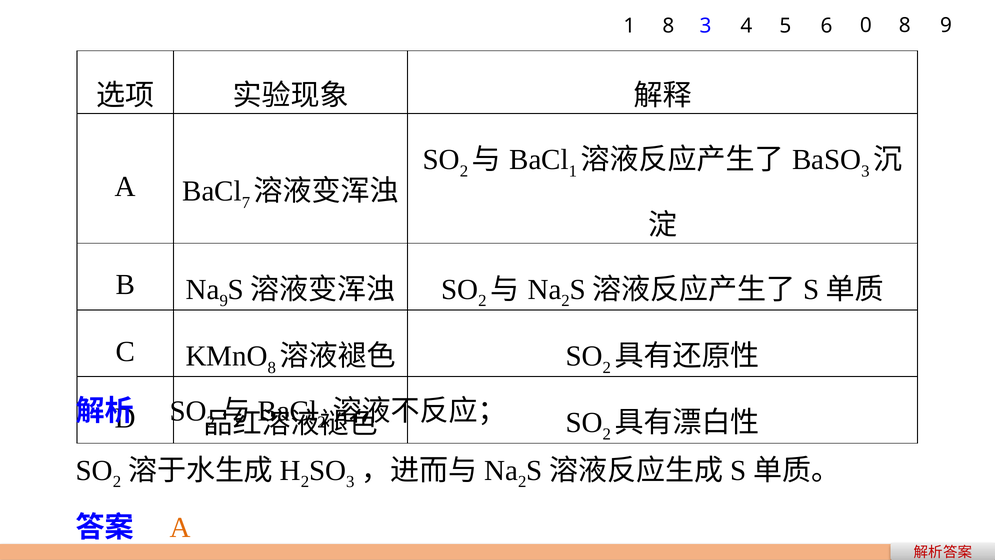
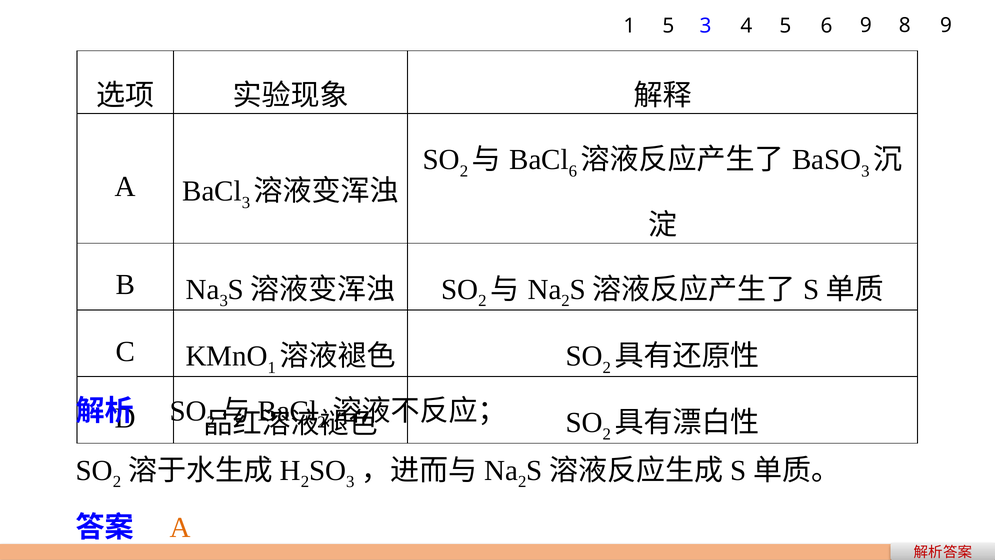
1 8: 8 -> 5
6 0: 0 -> 9
1 at (573, 171): 1 -> 6
7 at (246, 203): 7 -> 3
9 at (224, 301): 9 -> 3
8 at (272, 367): 8 -> 1
